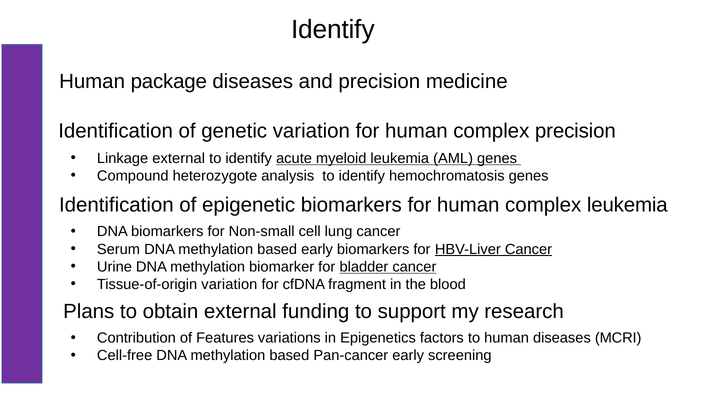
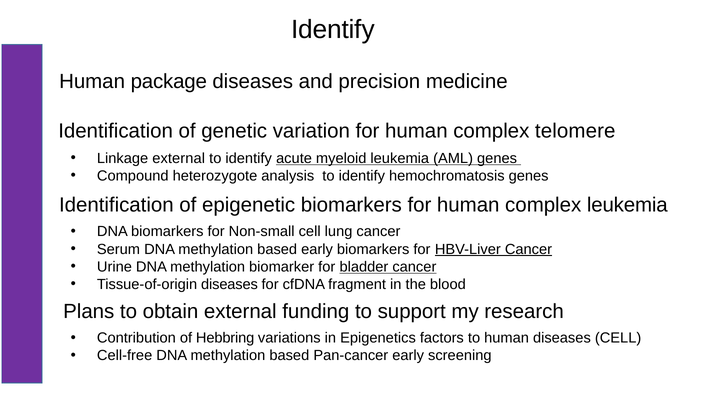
complex precision: precision -> telomere
Tissue-of-origin variation: variation -> diseases
Features: Features -> Hebbring
diseases MCRI: MCRI -> CELL
